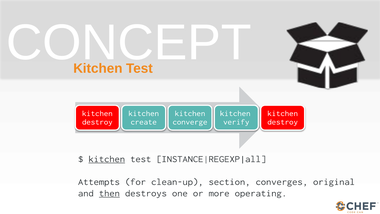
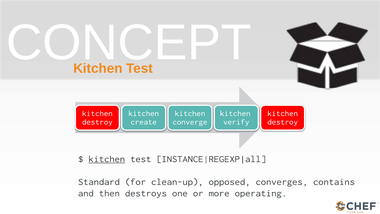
Attempts: Attempts -> Standard
section: section -> opposed
original: original -> contains
then underline: present -> none
